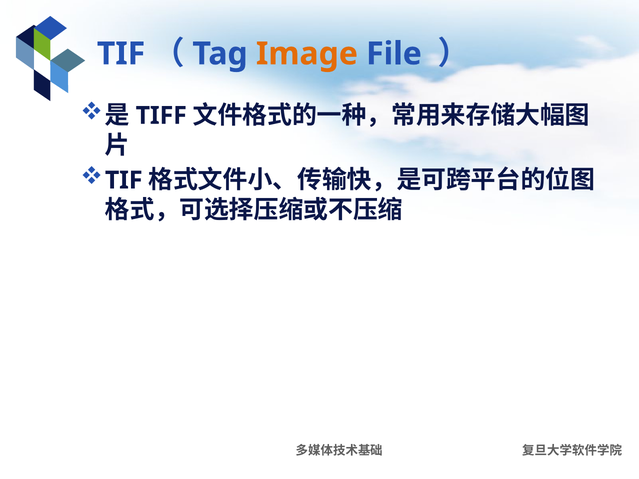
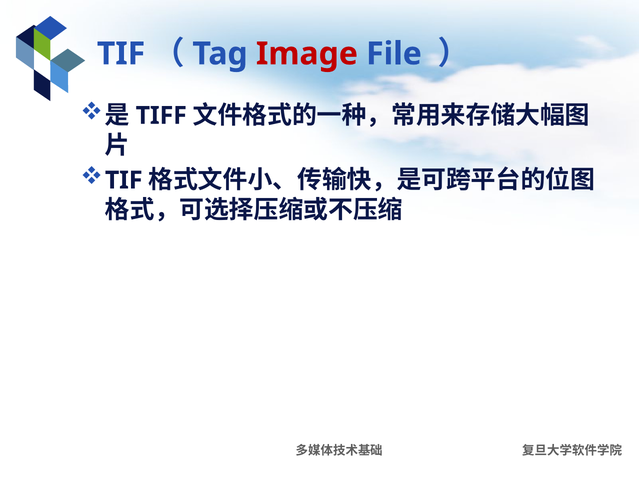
Image colour: orange -> red
